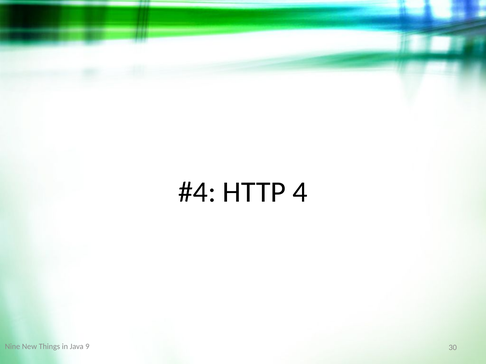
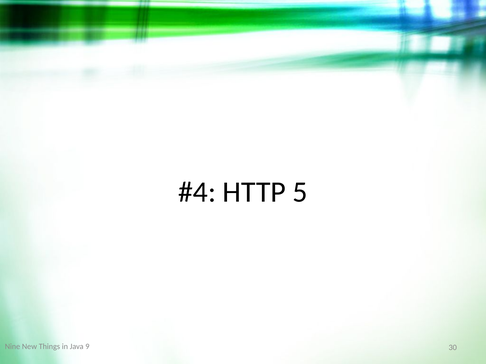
4: 4 -> 5
